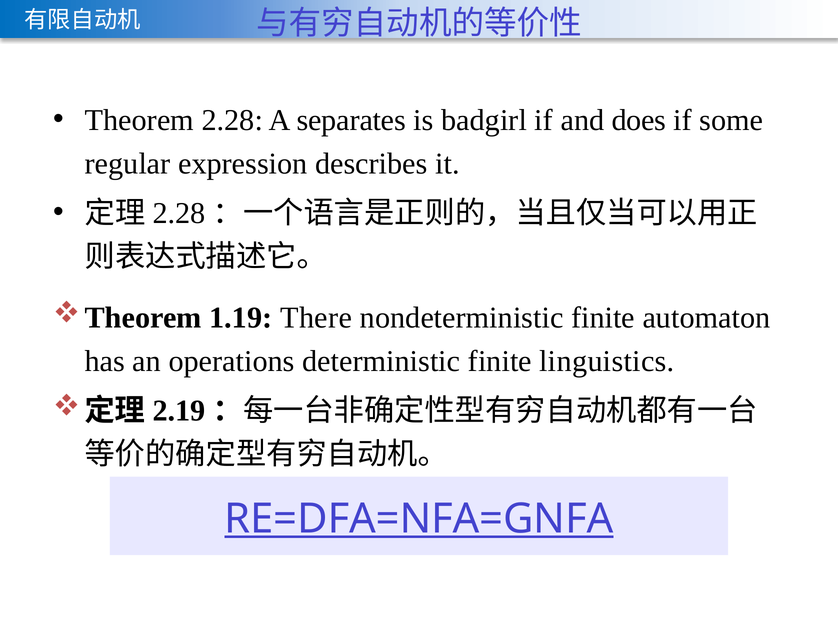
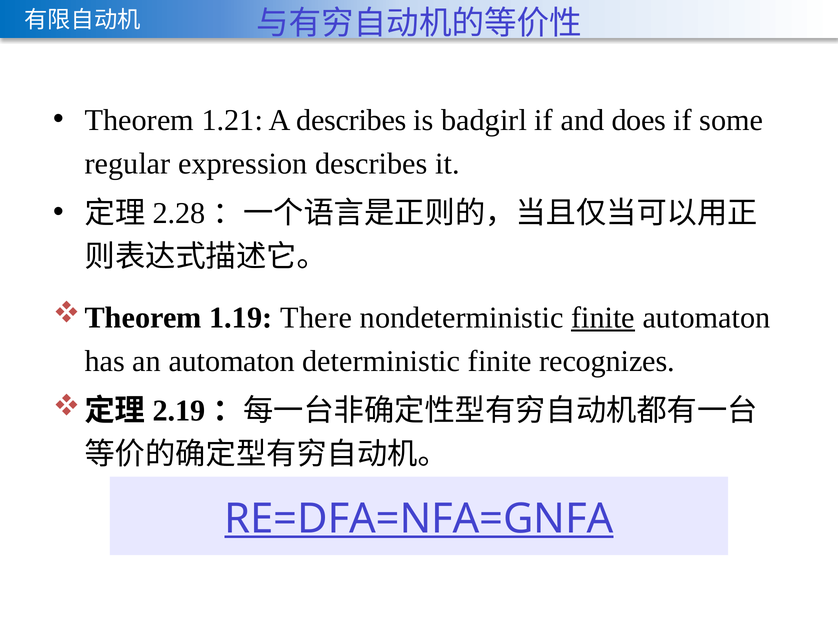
2.28: 2.28 -> 1.21
A separates: separates -> describes
finite at (603, 318) underline: none -> present
an operations: operations -> automaton
linguistics: linguistics -> recognizes
